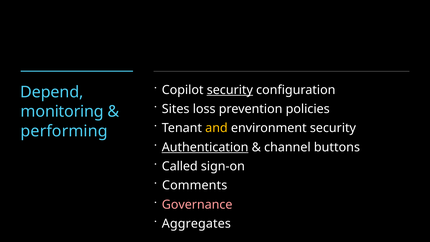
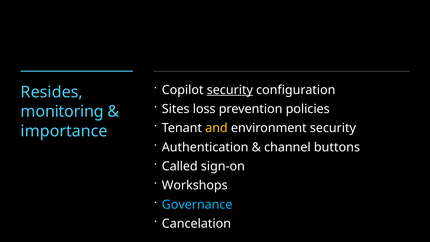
Depend: Depend -> Resides
performing: performing -> importance
Authentication underline: present -> none
Comments: Comments -> Workshops
Governance colour: pink -> light blue
Aggregates: Aggregates -> Cancelation
